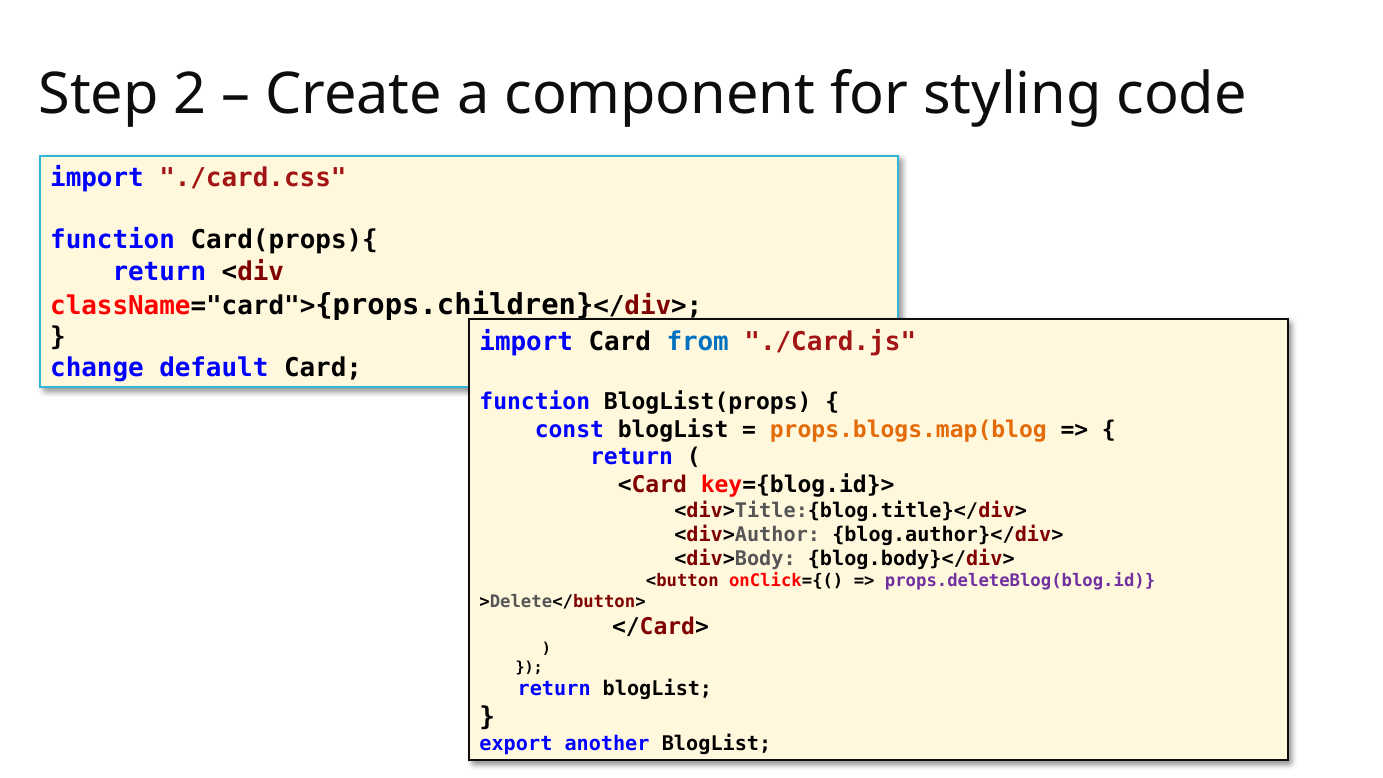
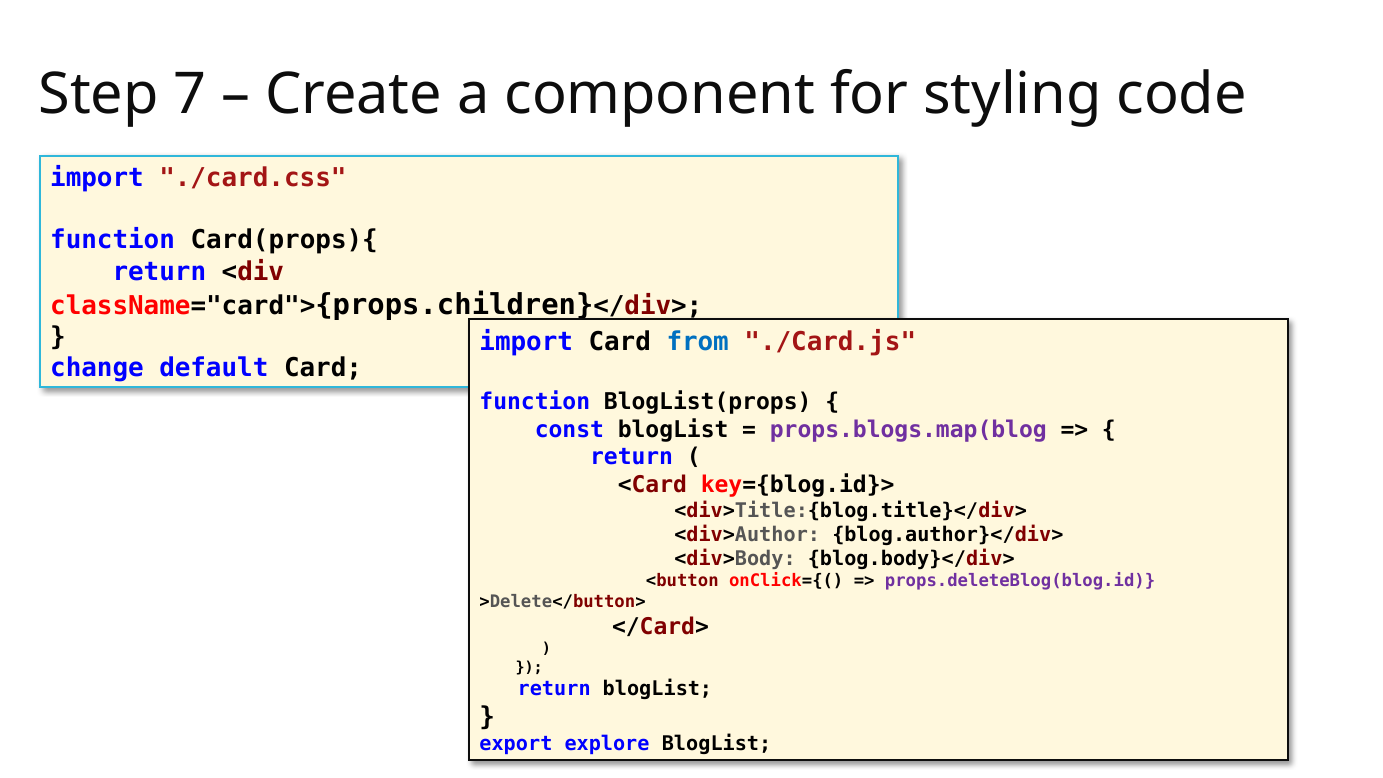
2: 2 -> 7
props.blogs.map(blog colour: orange -> purple
another: another -> explore
